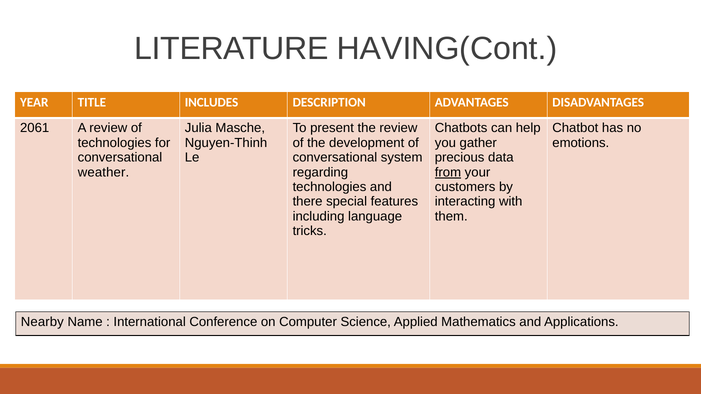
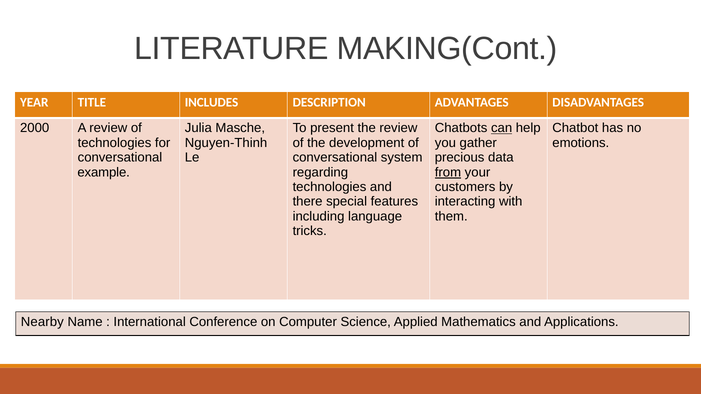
HAVING(Cont: HAVING(Cont -> MAKING(Cont
2061: 2061 -> 2000
can underline: none -> present
weather: weather -> example
